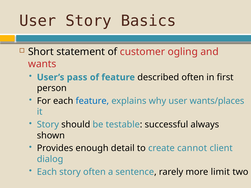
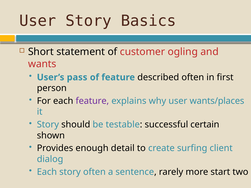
feature at (92, 101) colour: blue -> purple
always: always -> certain
cannot: cannot -> surfing
limit: limit -> start
